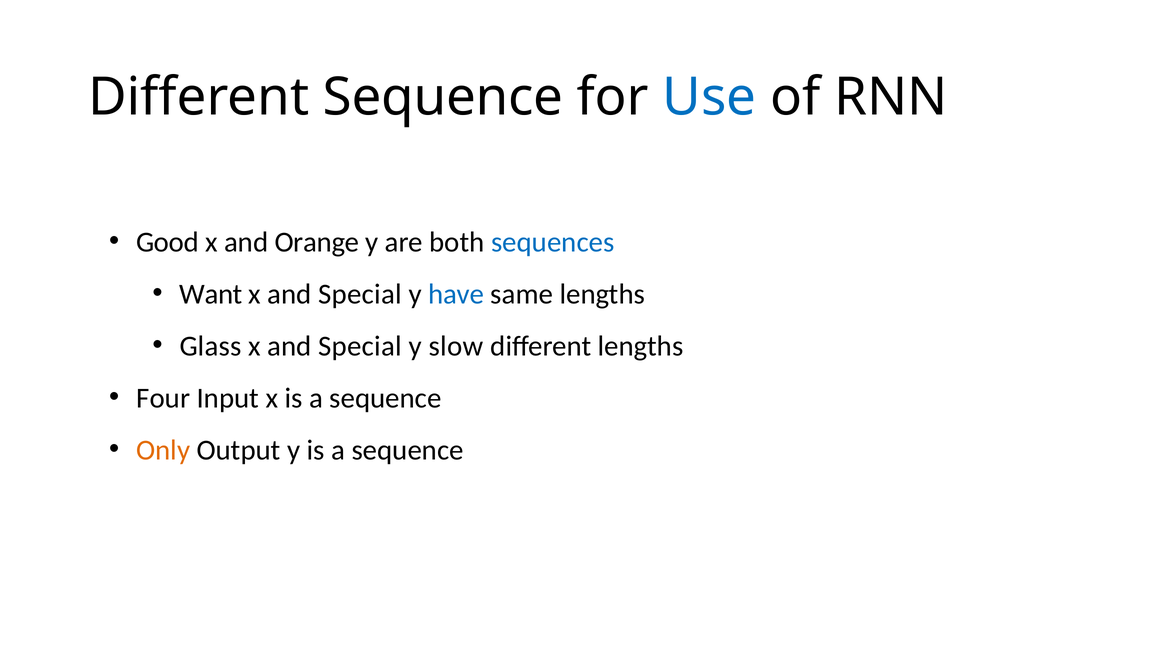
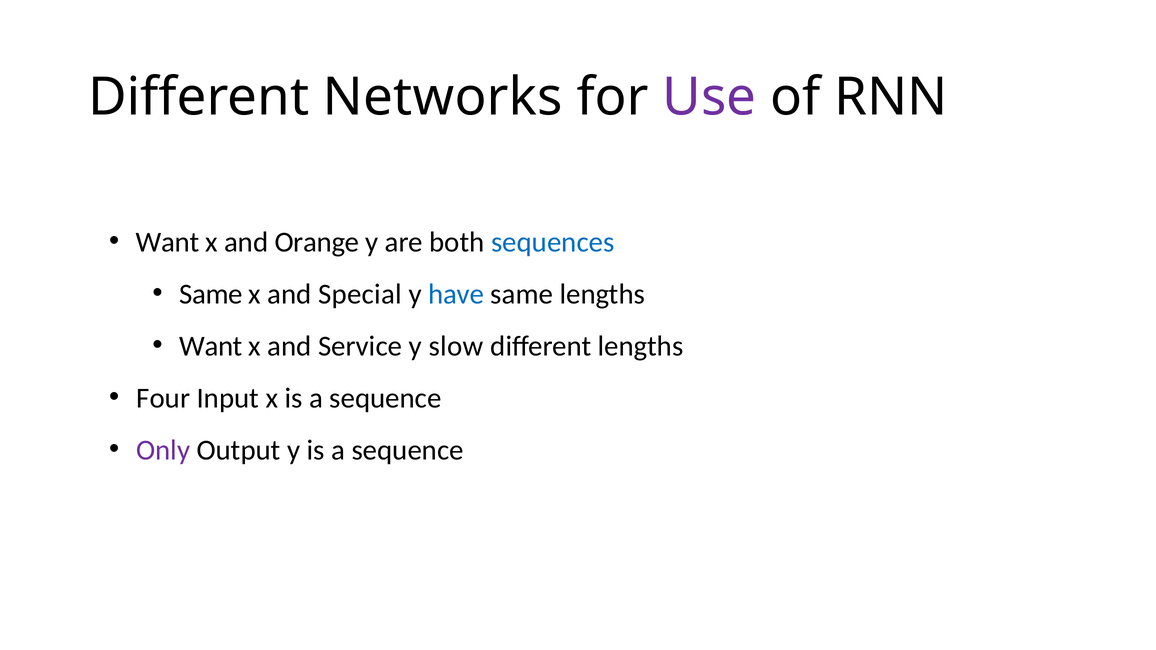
Different Sequence: Sequence -> Networks
Use colour: blue -> purple
Good at (168, 242): Good -> Want
Want at (211, 294): Want -> Same
Glass at (211, 346): Glass -> Want
Special at (360, 346): Special -> Service
Only colour: orange -> purple
